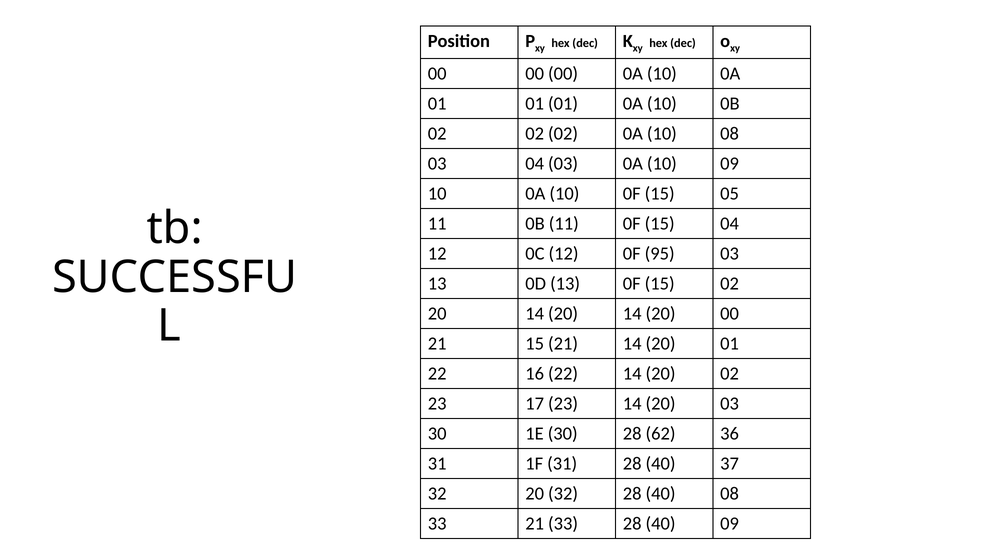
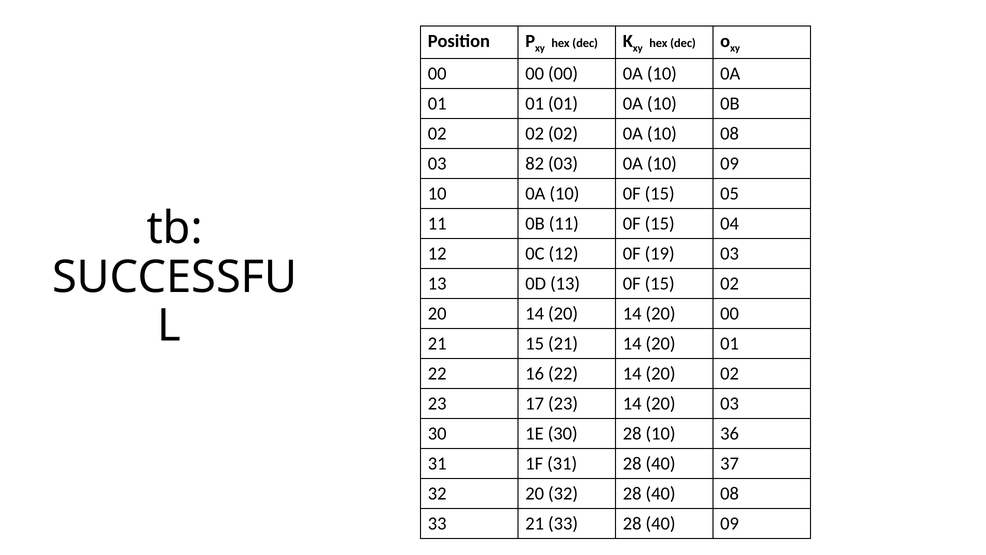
03 04: 04 -> 82
95: 95 -> 19
28 62: 62 -> 10
